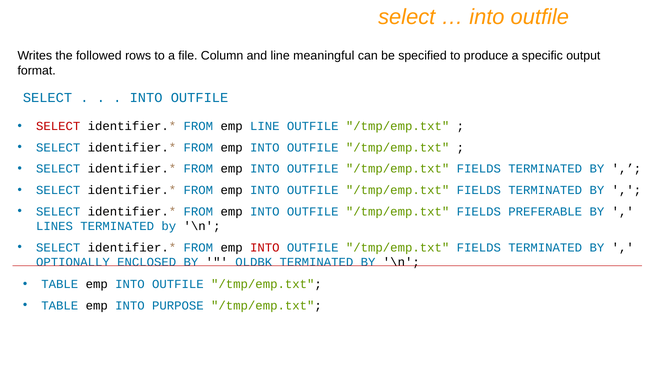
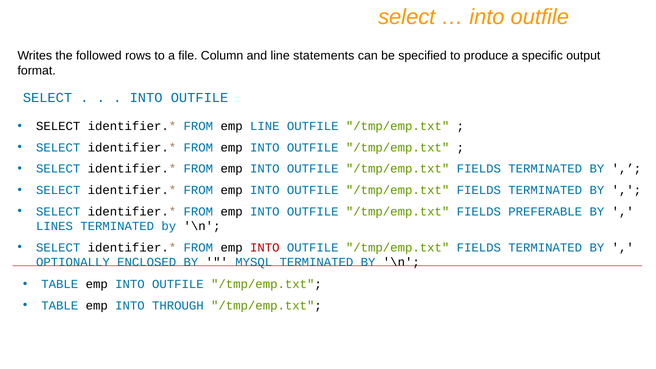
meaningful: meaningful -> statements
SELECT at (58, 126) colour: red -> black
OLDBK: OLDBK -> MYSQL
PURPOSE: PURPOSE -> THROUGH
